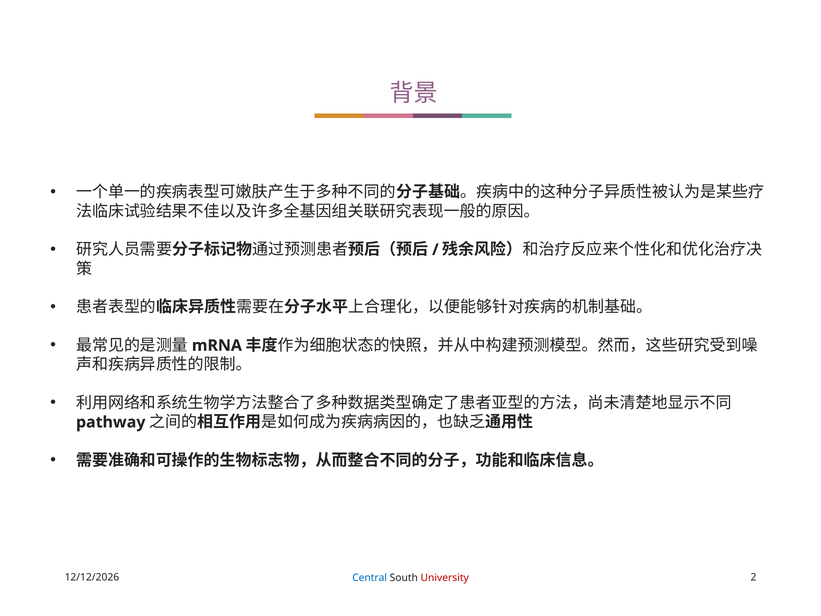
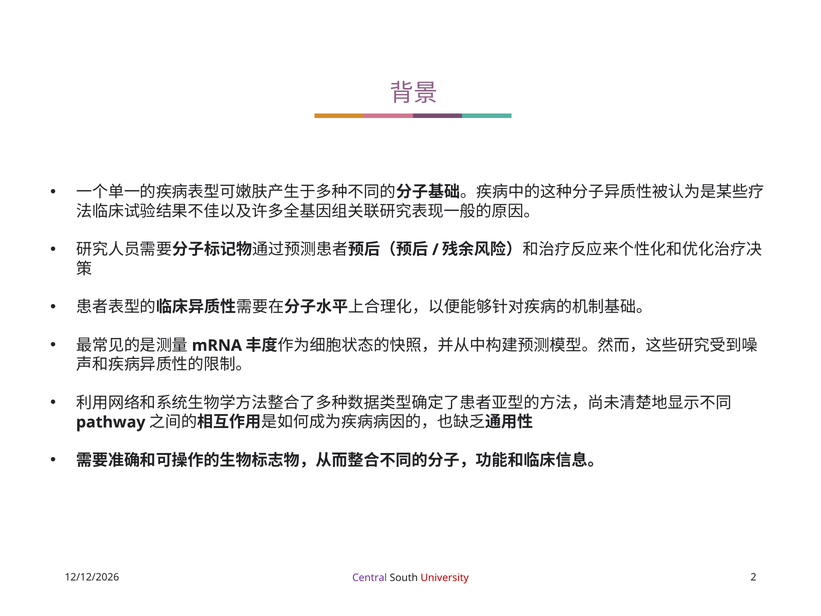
Central colour: blue -> purple
